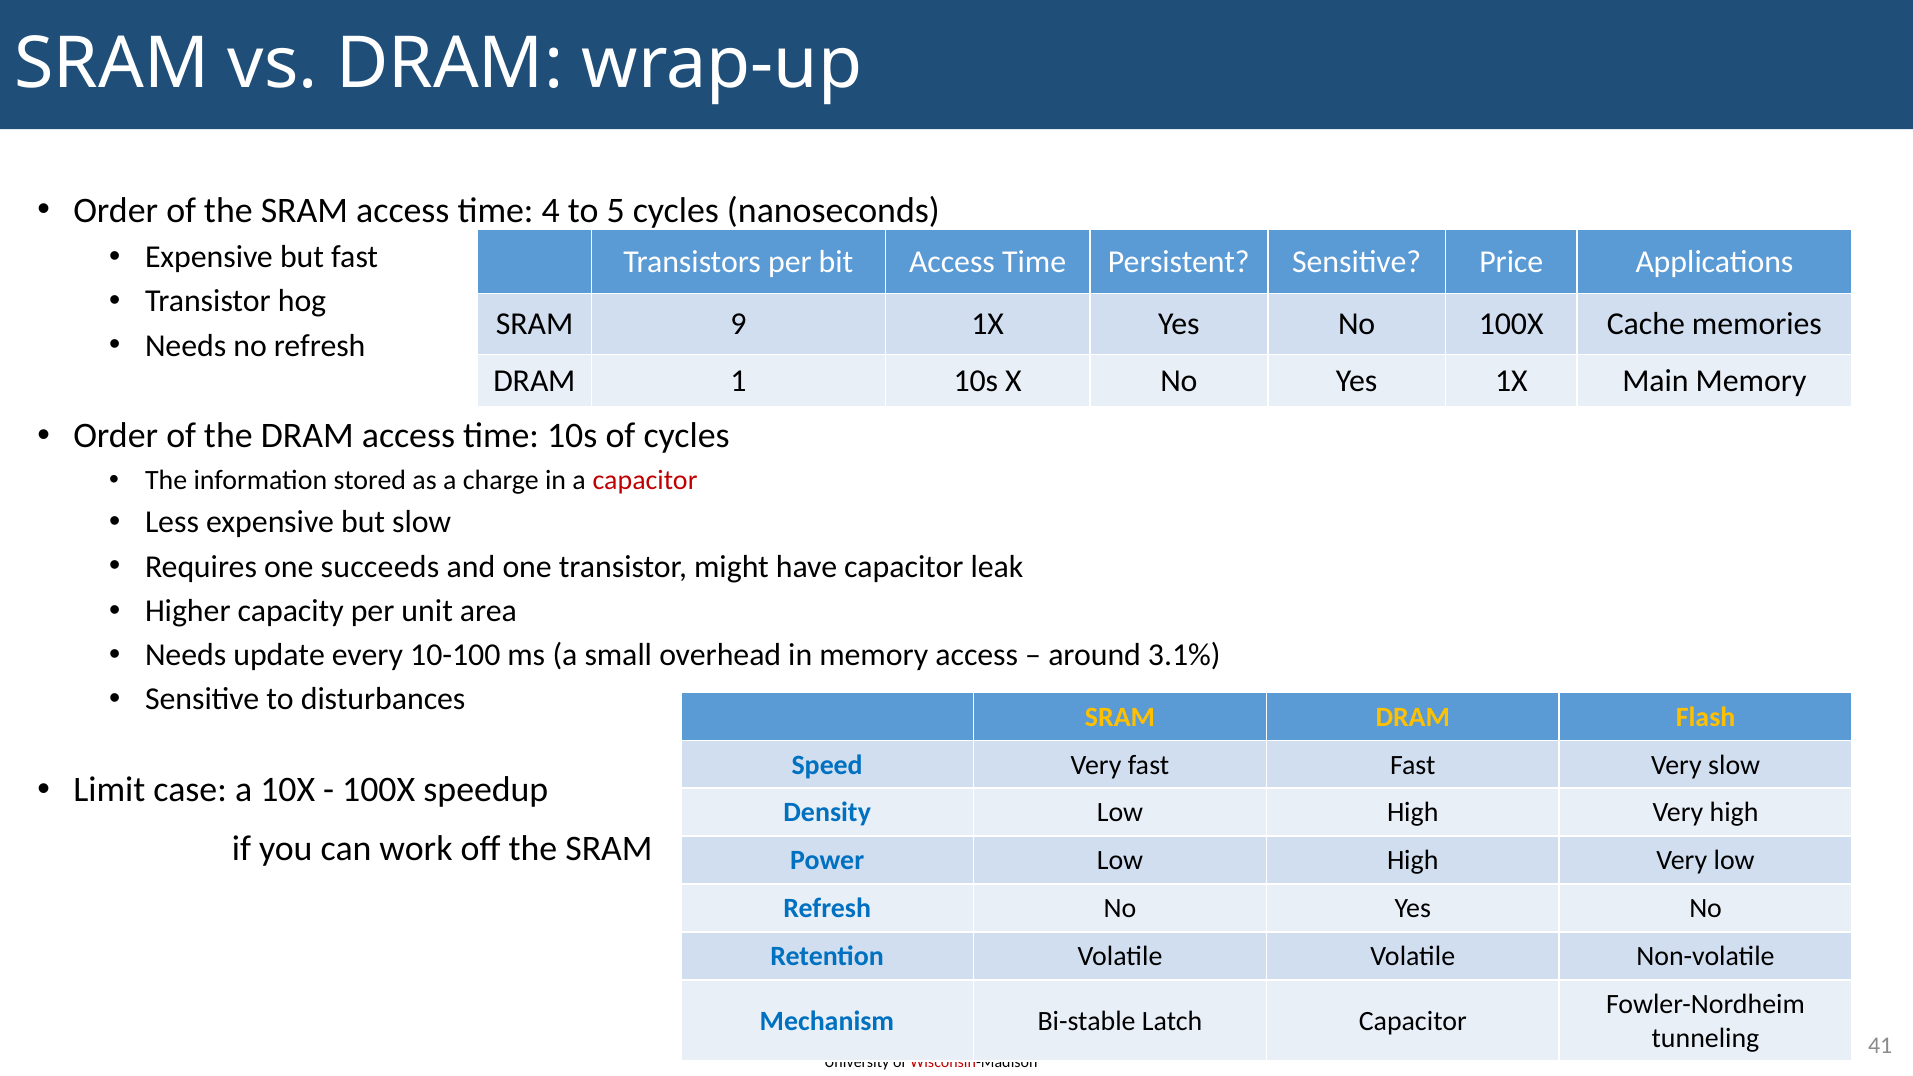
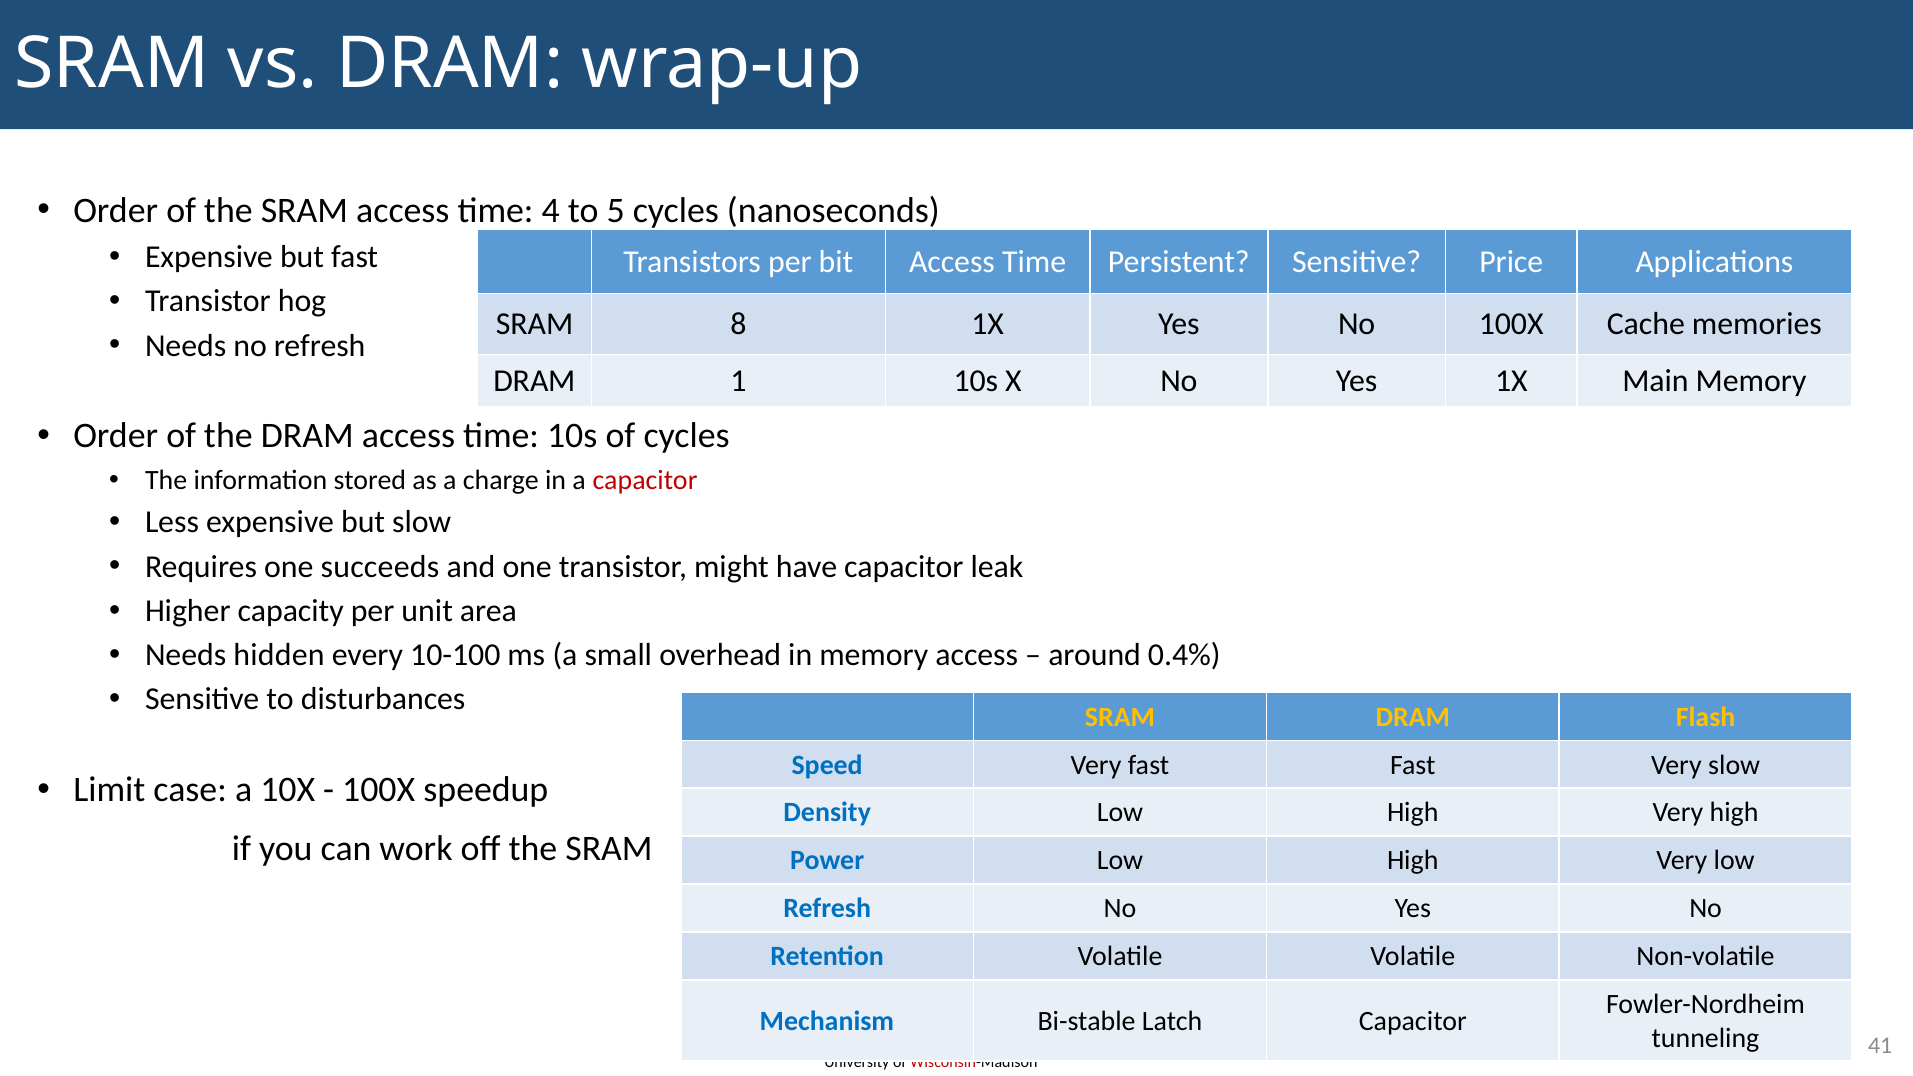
9: 9 -> 8
update: update -> hidden
3.1%: 3.1% -> 0.4%
